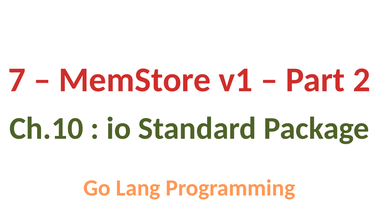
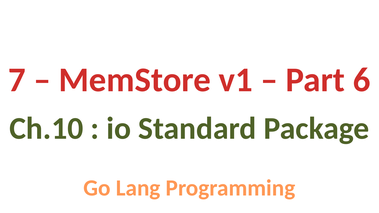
2: 2 -> 6
